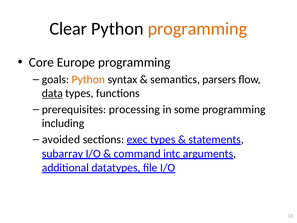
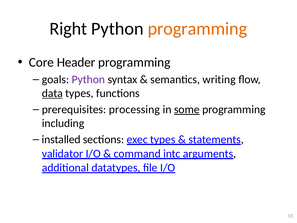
Clear: Clear -> Right
Europe: Europe -> Header
Python at (88, 79) colour: orange -> purple
parsers: parsers -> writing
some underline: none -> present
avoided: avoided -> installed
subarray: subarray -> validator
